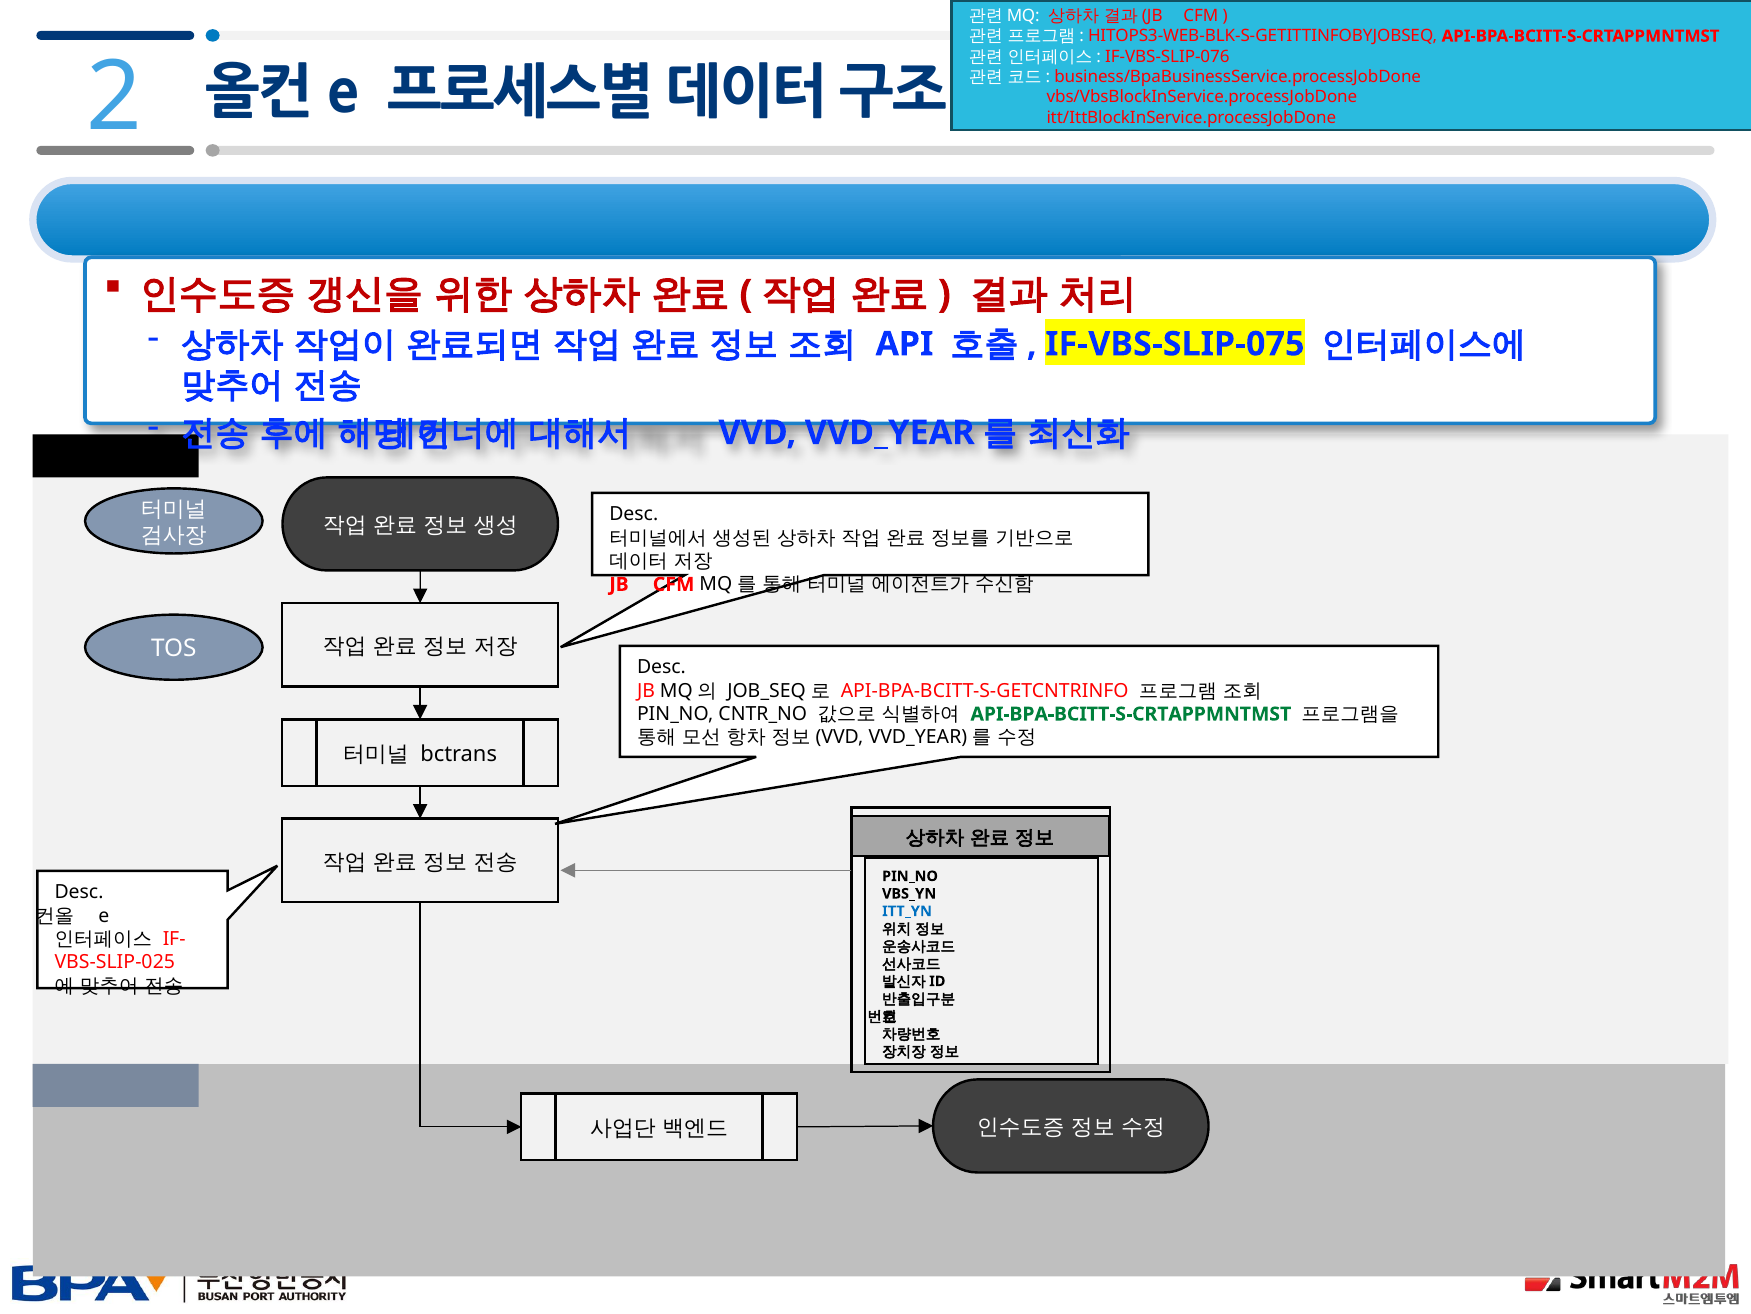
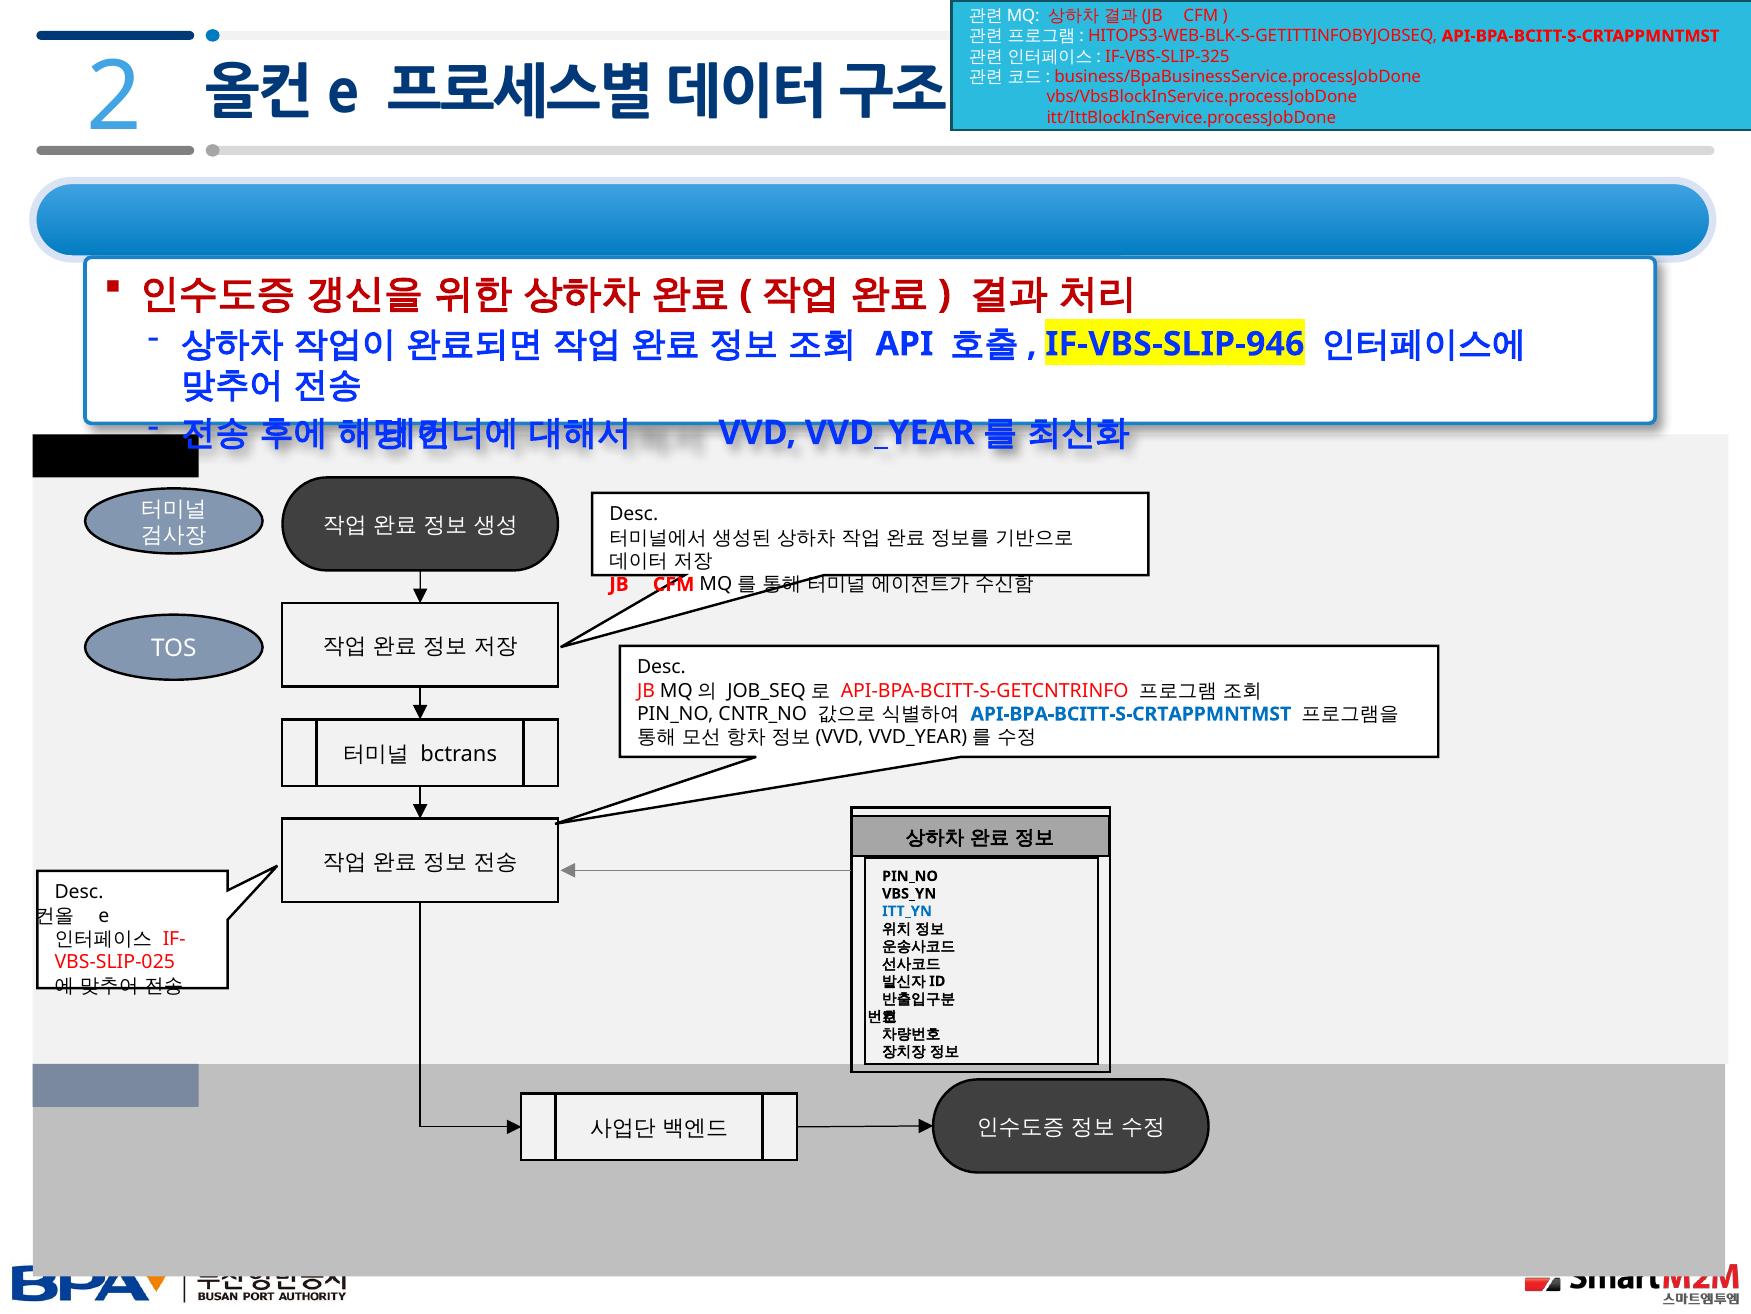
IF-VBS-SLIP-076: IF-VBS-SLIP-076 -> IF-VBS-SLIP-325
IF-VBS-SLIP-075: IF-VBS-SLIP-075 -> IF-VBS-SLIP-946
API-BPA-BCITT-S-CRTAPPMNTMST at (1131, 714) colour: green -> blue
